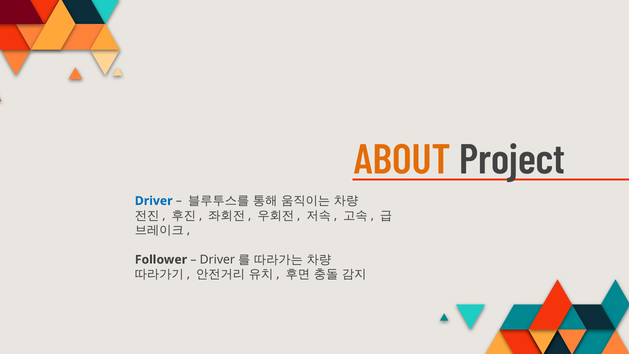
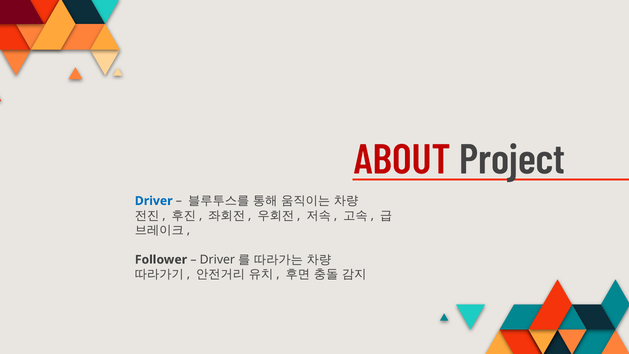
ABOUT colour: orange -> red
